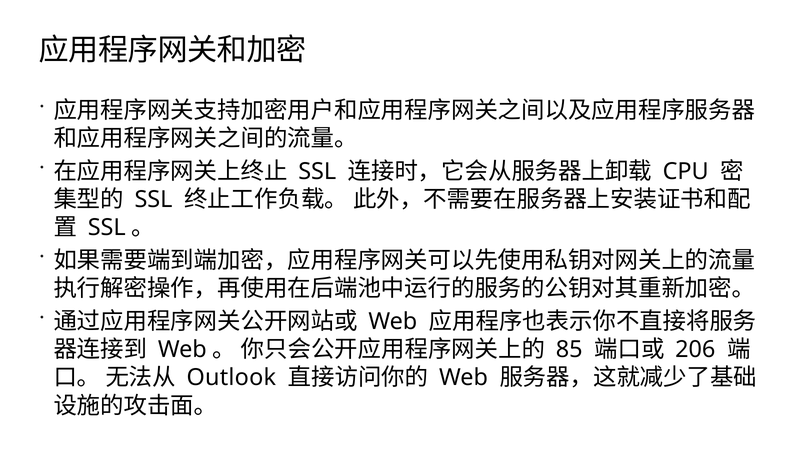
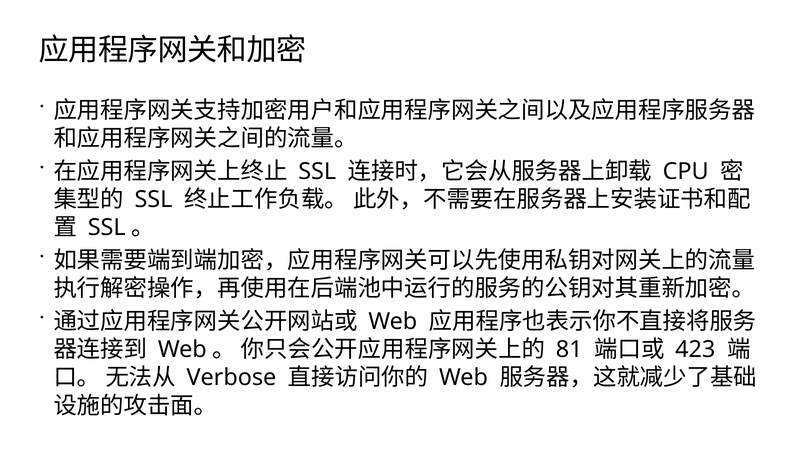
85: 85 -> 81
206: 206 -> 423
Outlook: Outlook -> Verbose
